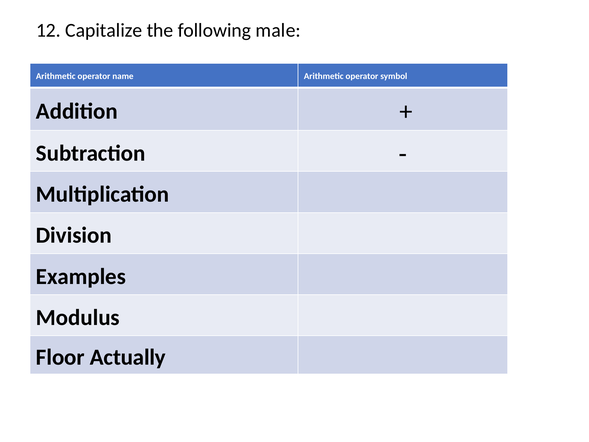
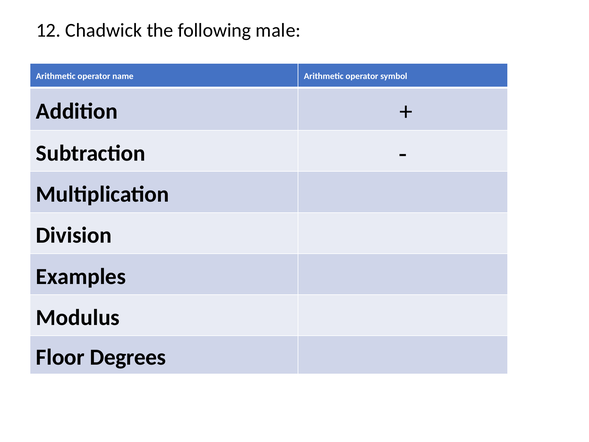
Capitalize: Capitalize -> Chadwick
Actually: Actually -> Degrees
